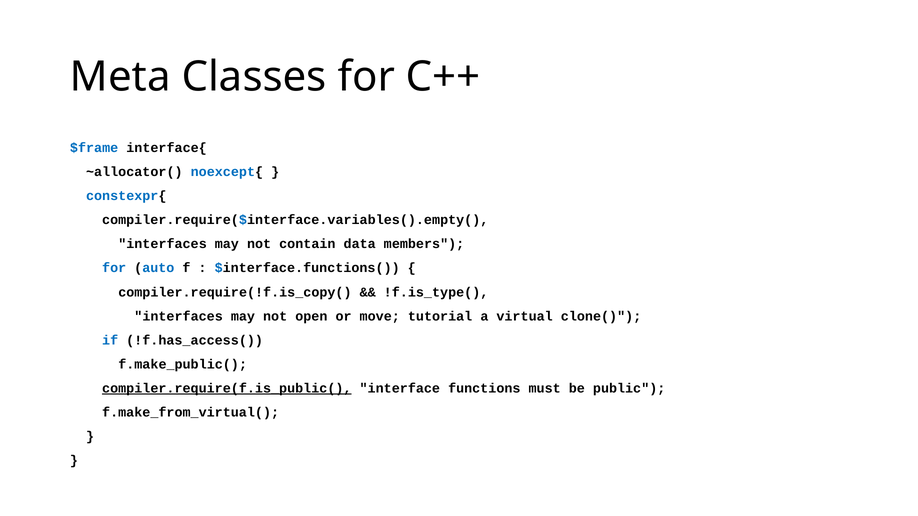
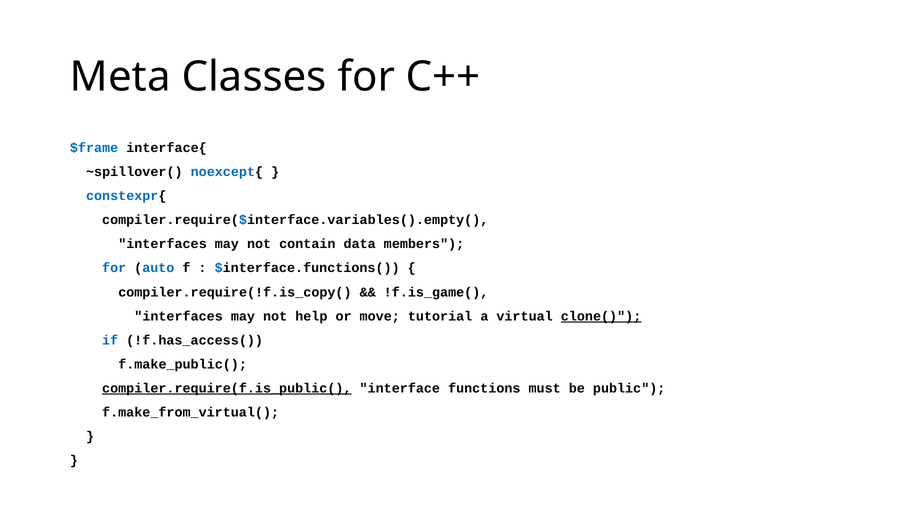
~allocator(: ~allocator( -> ~spillover(
!f.is_type(: !f.is_type( -> !f.is_game(
open: open -> help
clone( underline: none -> present
